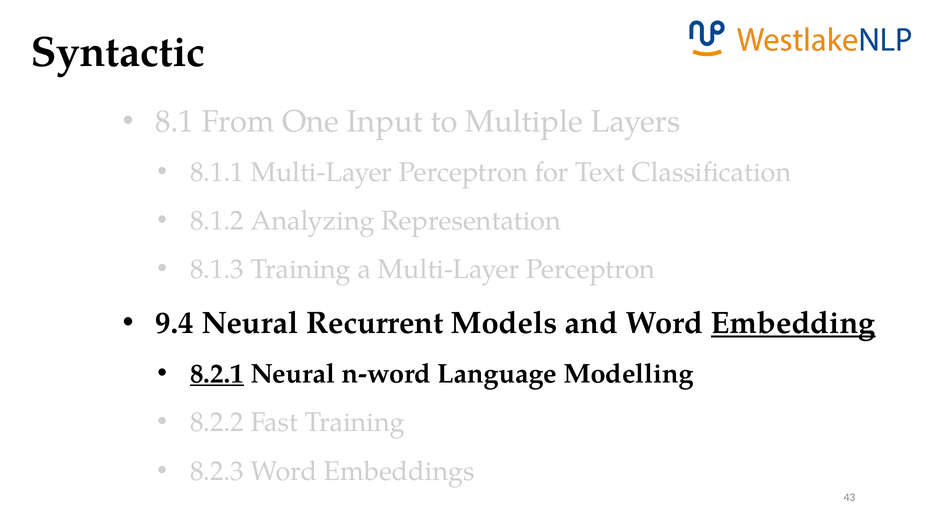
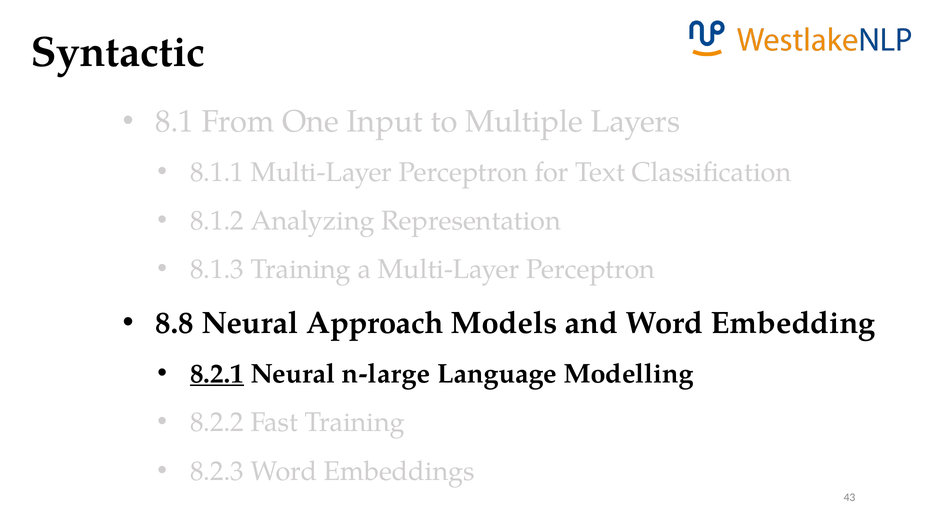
9.4: 9.4 -> 8.8
Recurrent: Recurrent -> Approach
Embedding underline: present -> none
n-word: n-word -> n-large
